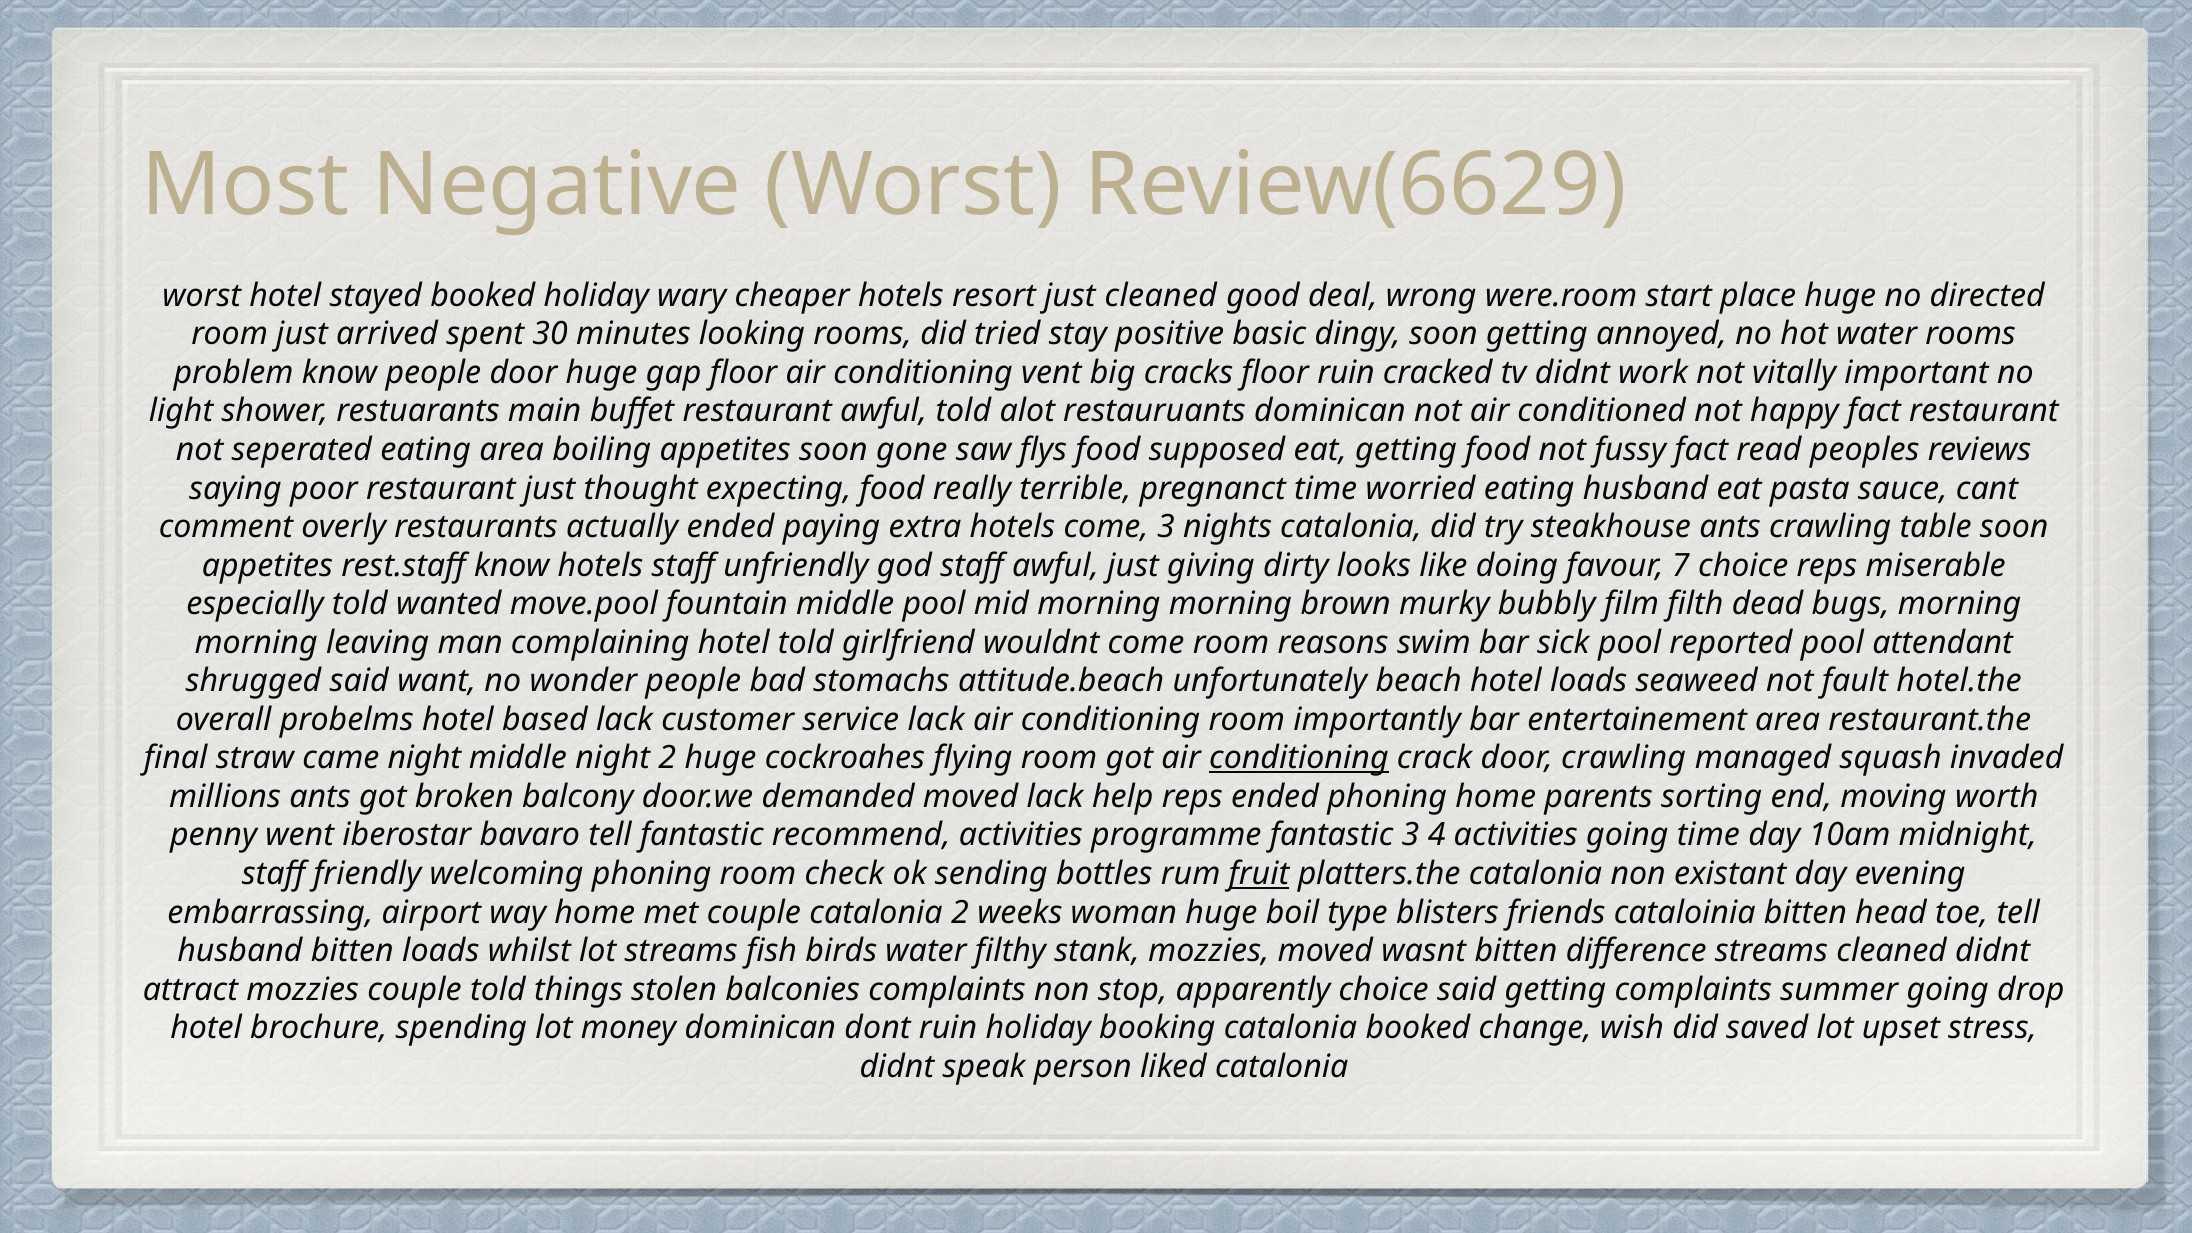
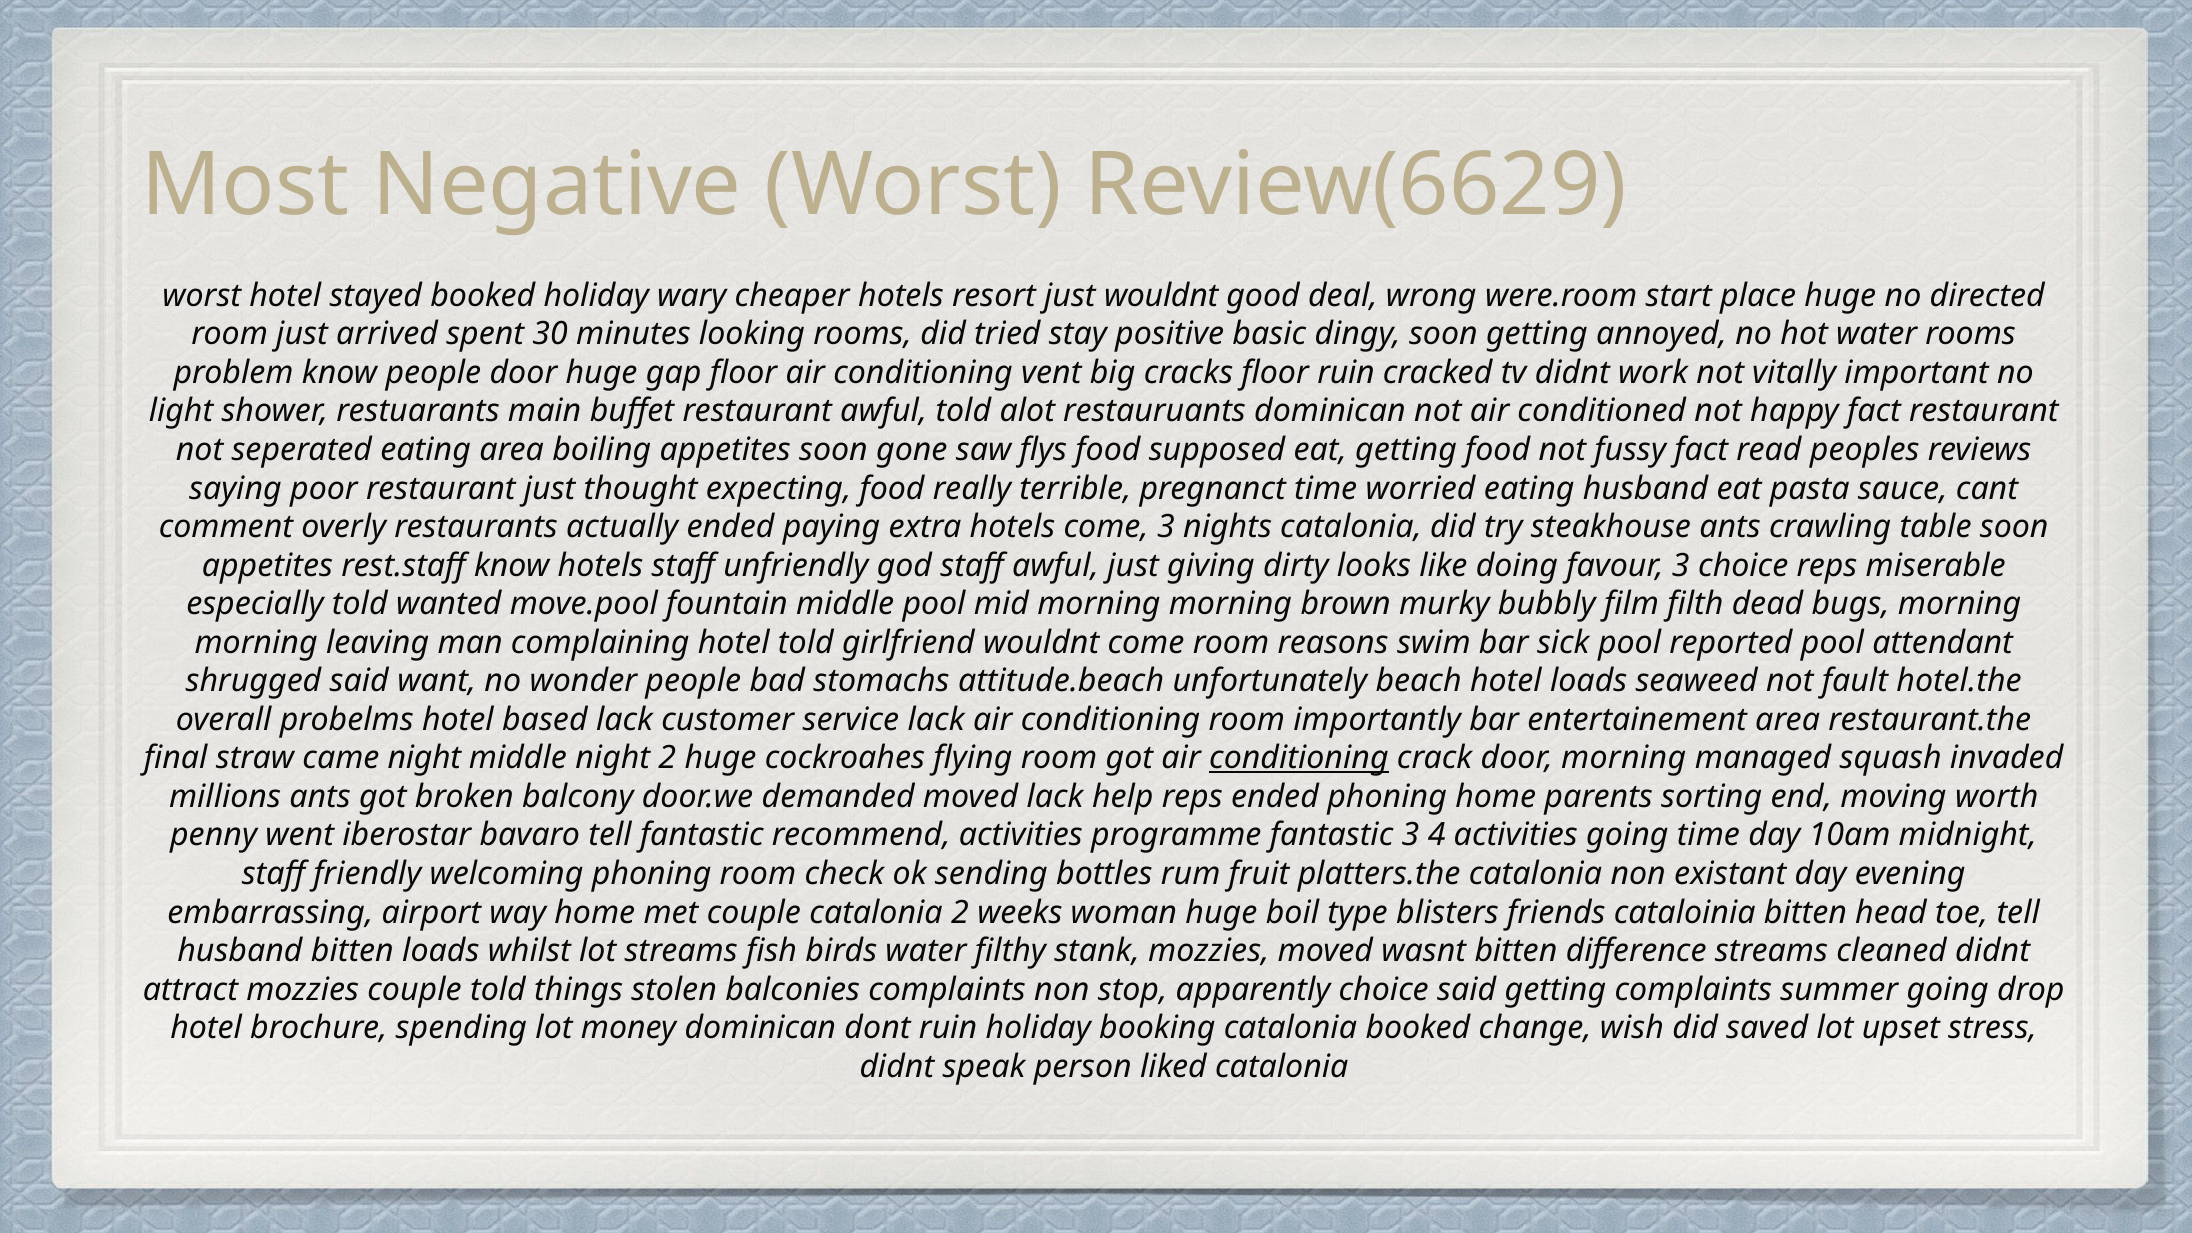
just cleaned: cleaned -> wouldnt
favour 7: 7 -> 3
door crawling: crawling -> morning
fruit underline: present -> none
